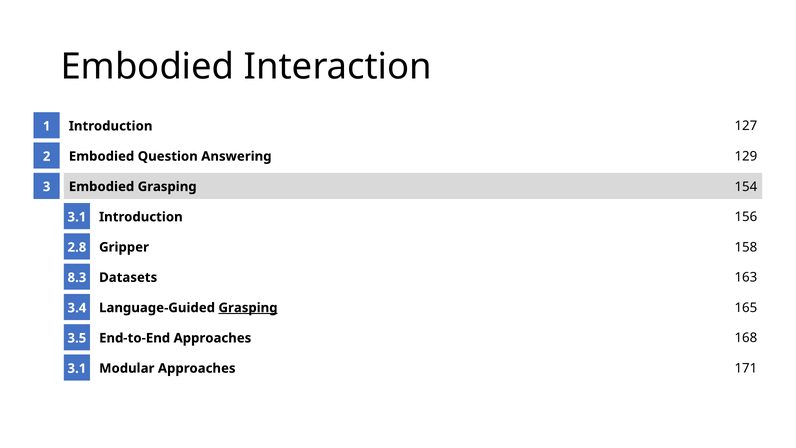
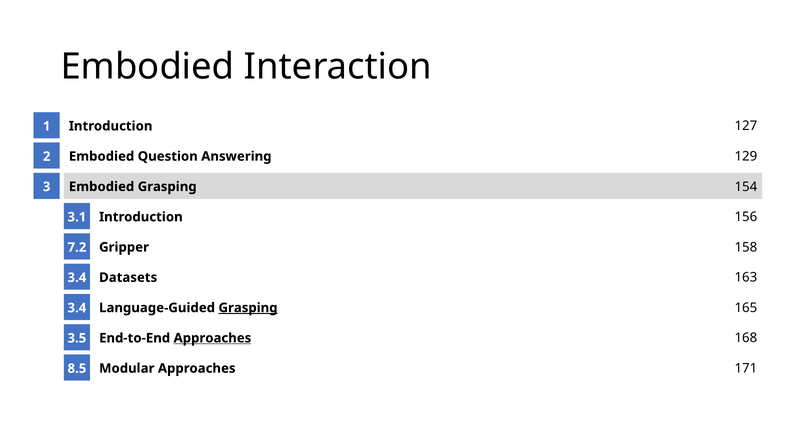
2.8: 2.8 -> 7.2
8.3 at (77, 277): 8.3 -> 3.4
Approaches at (212, 338) underline: none -> present
3.1 at (77, 368): 3.1 -> 8.5
